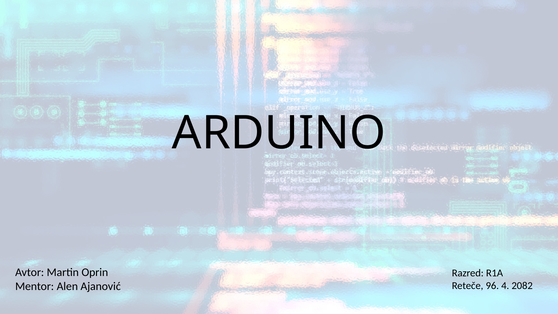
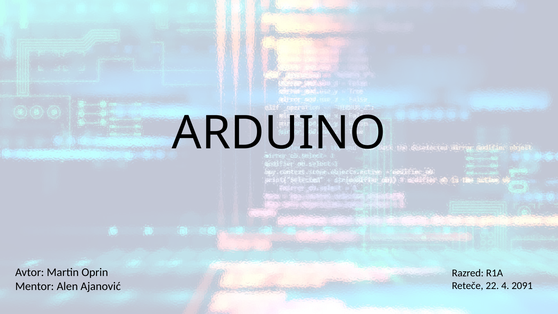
96: 96 -> 22
2082: 2082 -> 2091
